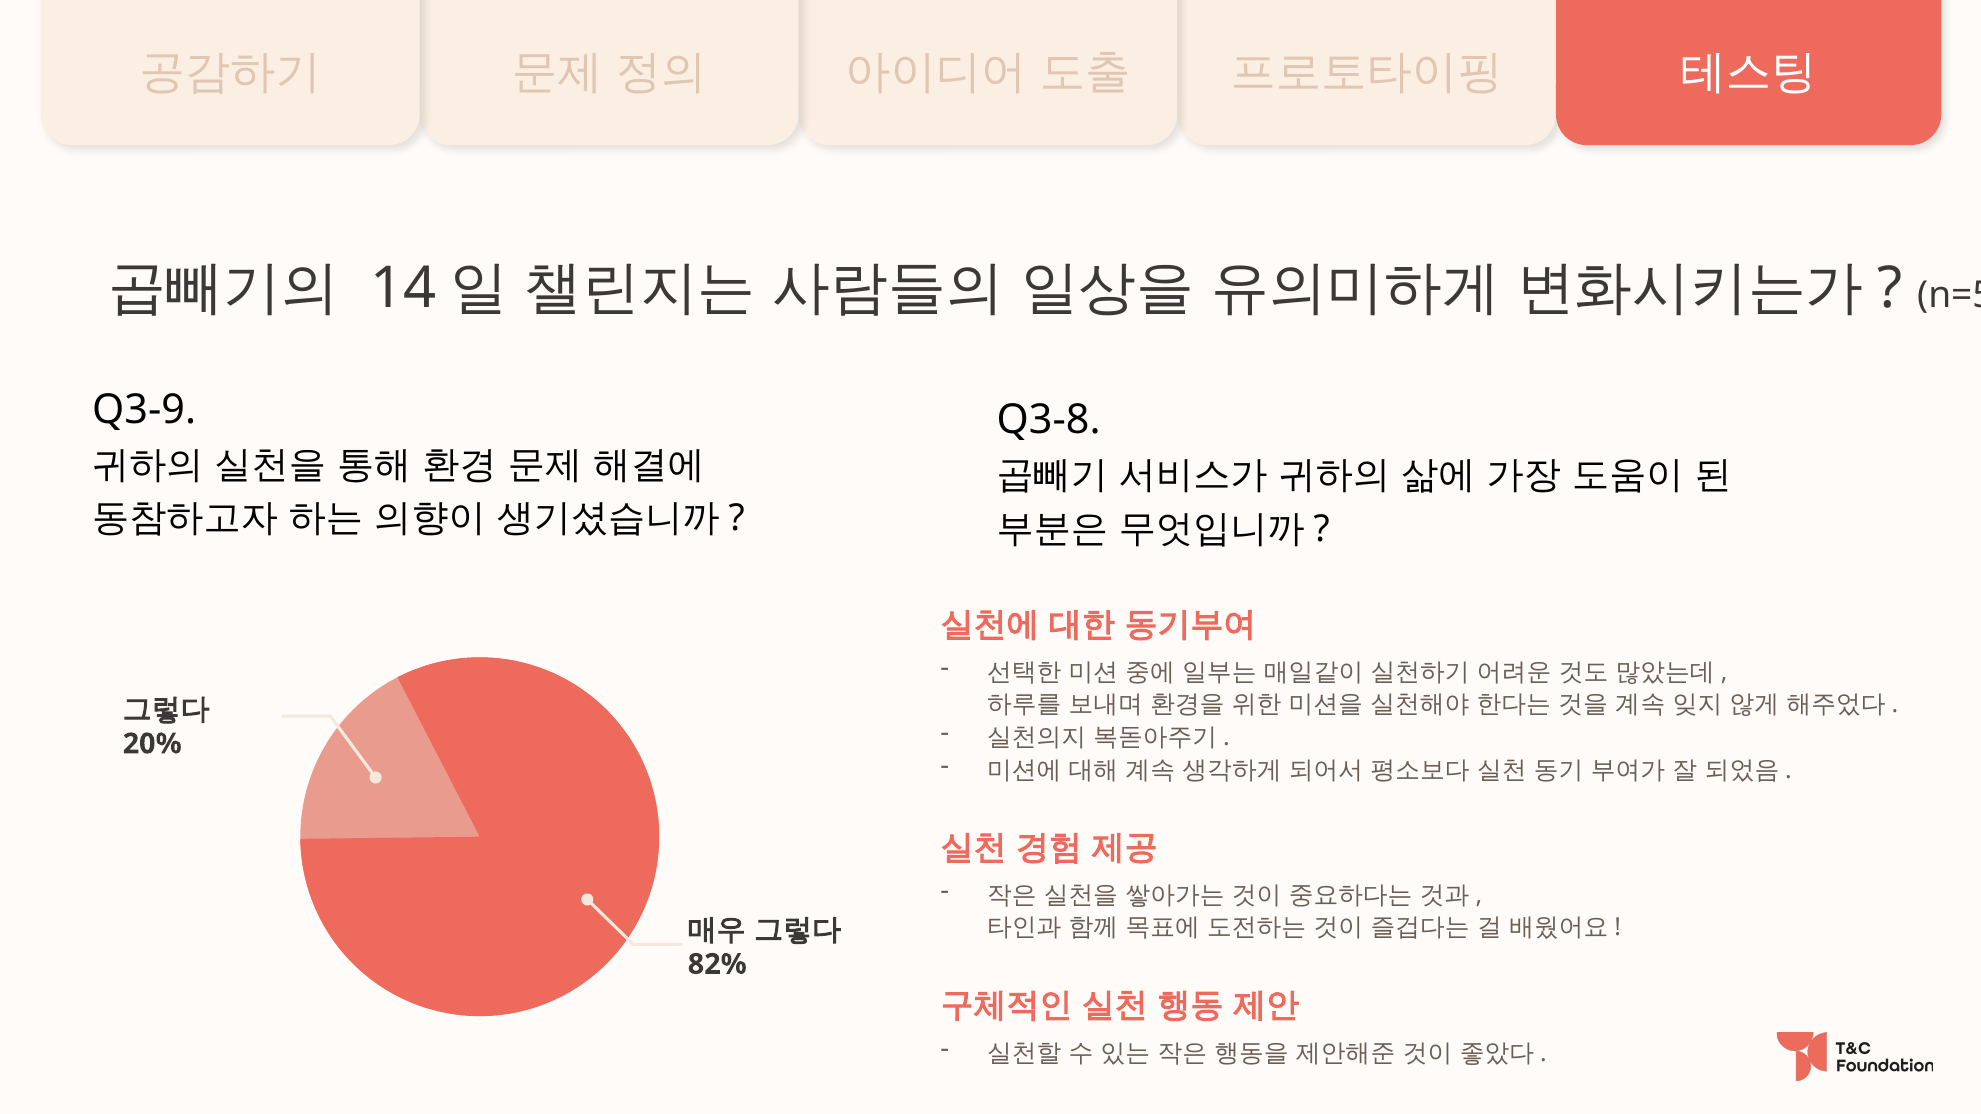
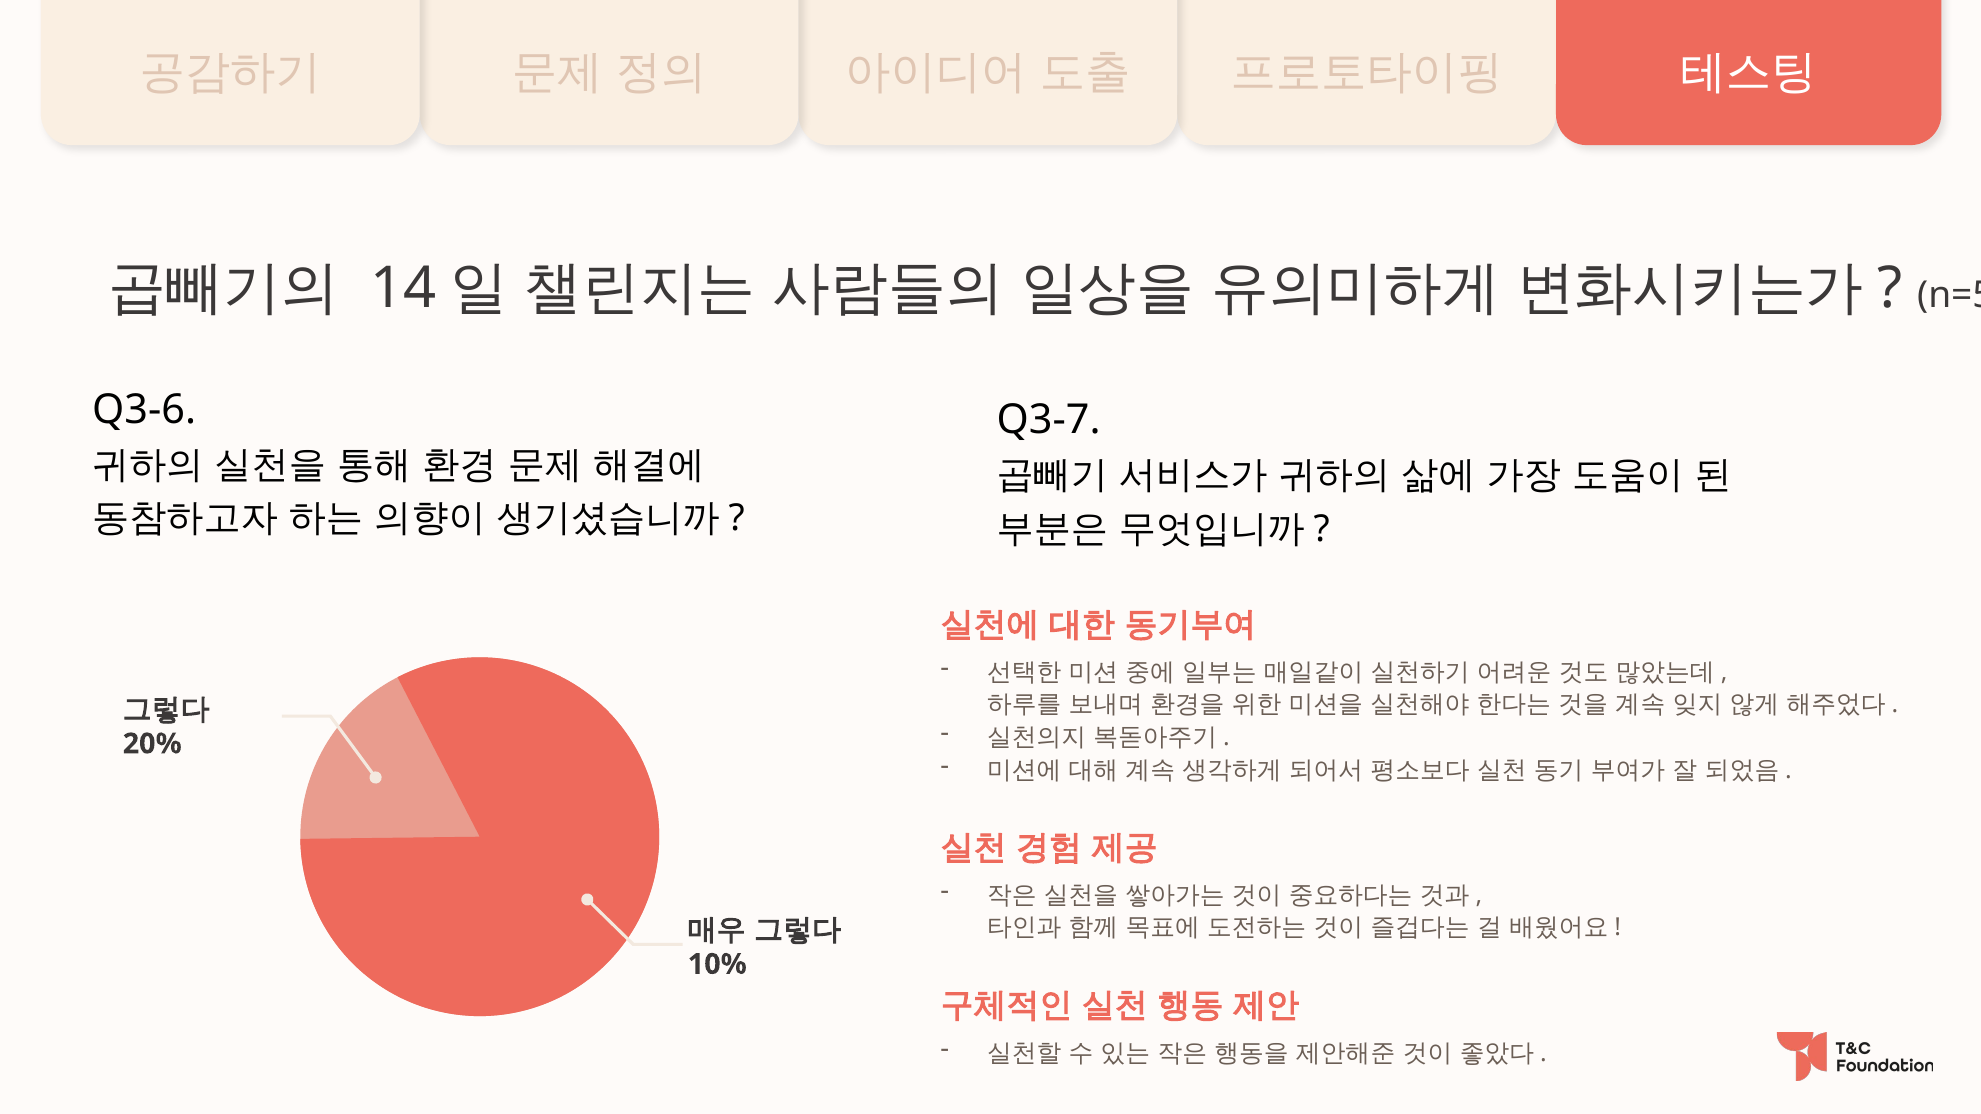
Q3-9: Q3-9 -> Q3-6
Q3-8: Q3-8 -> Q3-7
82%: 82% -> 10%
